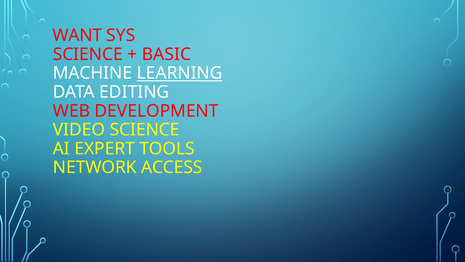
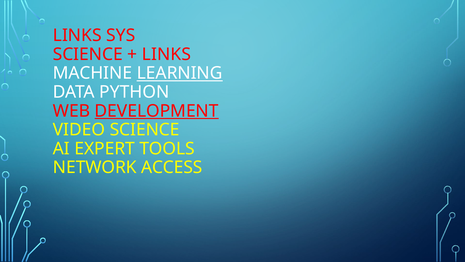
WANT at (77, 35): WANT -> LINKS
BASIC at (166, 54): BASIC -> LINKS
EDITING: EDITING -> PYTHON
DEVELOPMENT underline: none -> present
